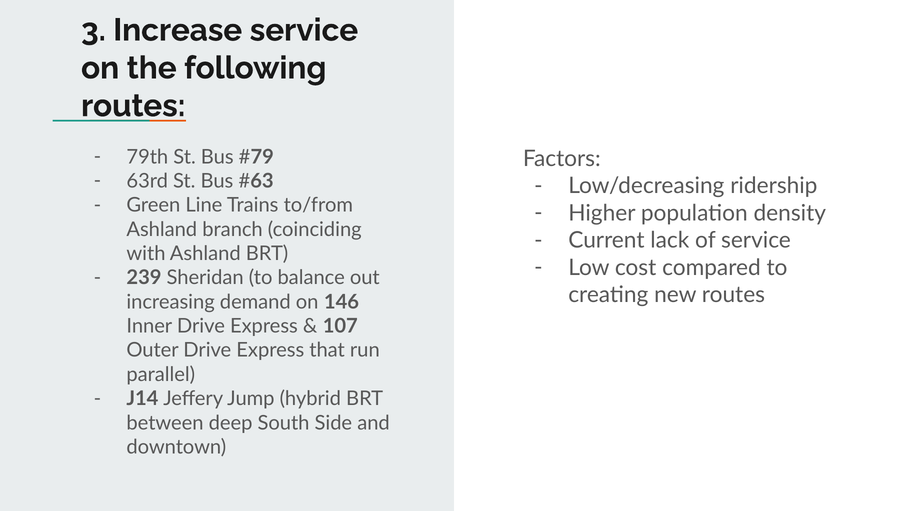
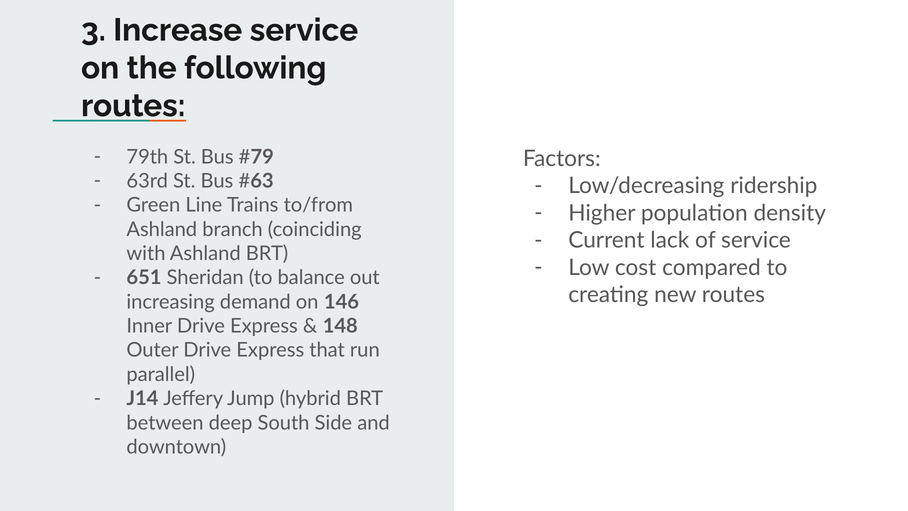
239: 239 -> 651
107: 107 -> 148
